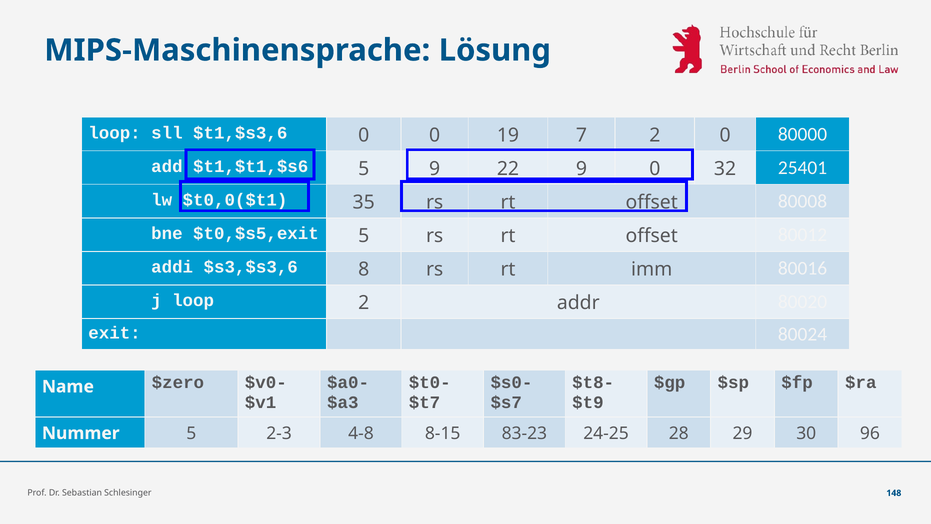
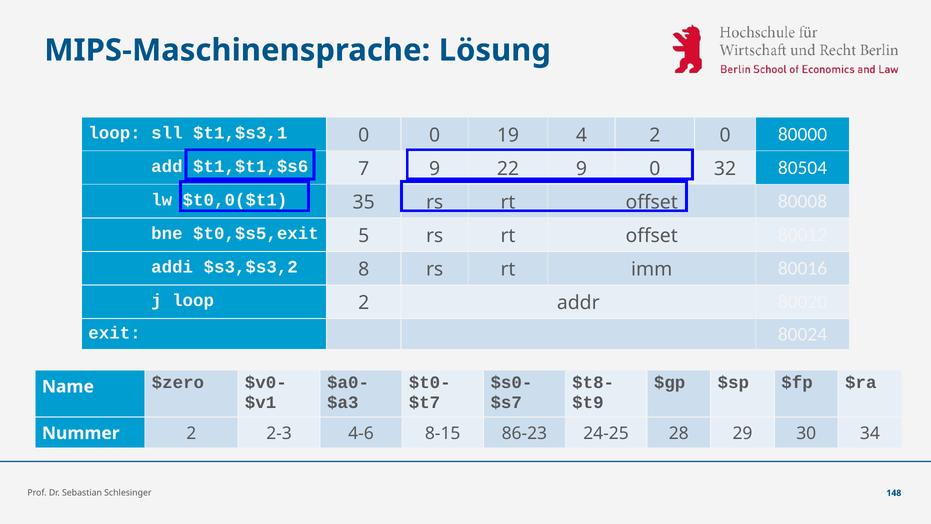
$t1,$s3,6: $t1,$s3,6 -> $t1,$s3,1
7: 7 -> 4
$t1,$t1,$s6 5: 5 -> 7
25401: 25401 -> 80504
$s3,$s3,6: $s3,$s3,6 -> $s3,$s3,2
Nummer 5: 5 -> 2
4-8: 4-8 -> 4-6
83-23: 83-23 -> 86-23
96: 96 -> 34
